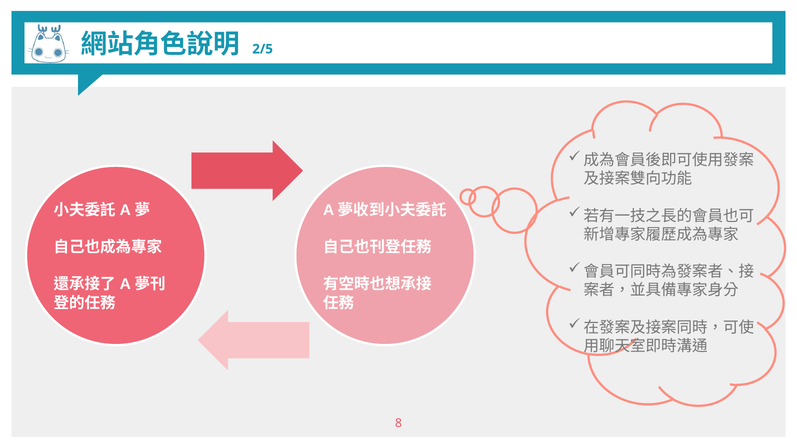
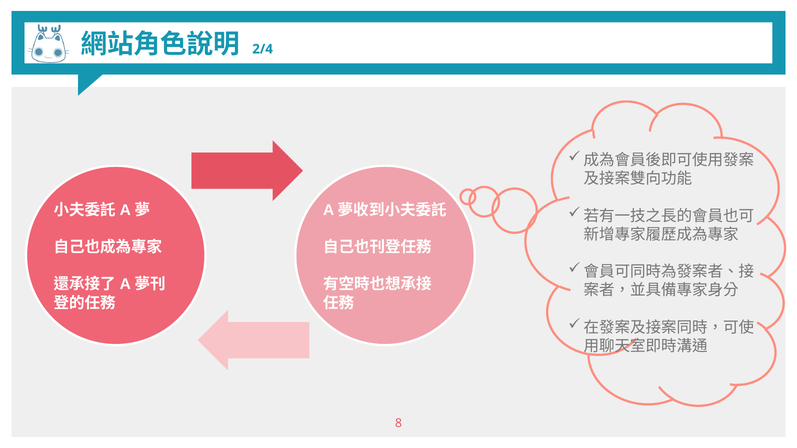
2/5: 2/5 -> 2/4
